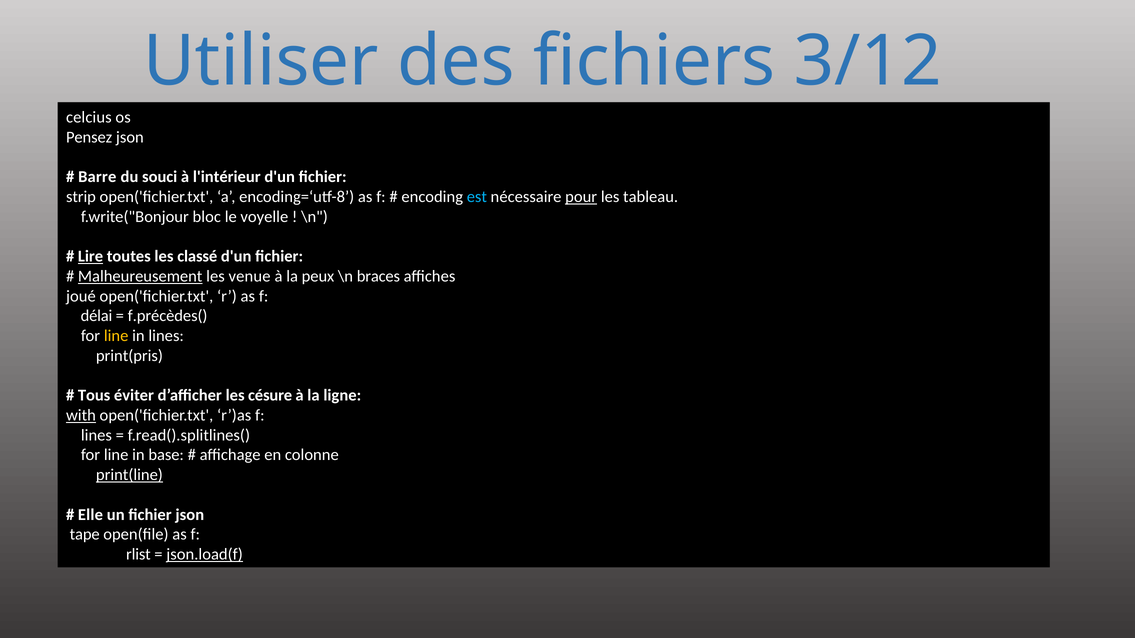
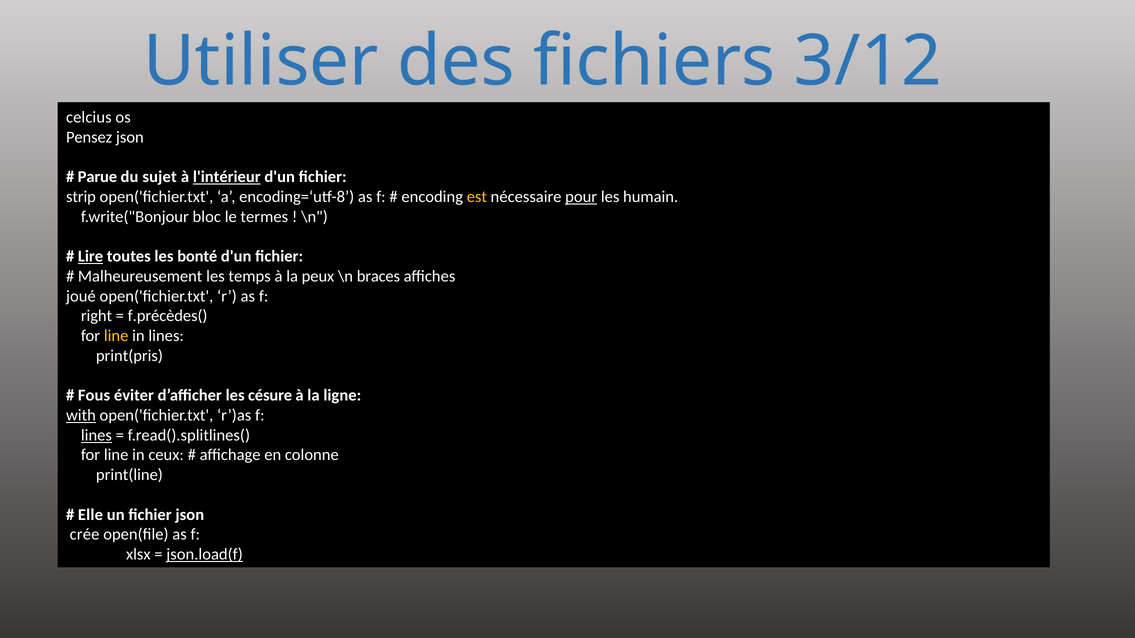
Barre: Barre -> Parue
souci: souci -> sujet
l'intérieur underline: none -> present
est colour: light blue -> yellow
tableau: tableau -> humain
voyelle: voyelle -> termes
classé: classé -> bonté
Malheureusement underline: present -> none
venue: venue -> temps
délai: délai -> right
Tous: Tous -> Fous
lines at (96, 435) underline: none -> present
base: base -> ceux
print(line underline: present -> none
tape: tape -> crée
rlist: rlist -> xlsx
